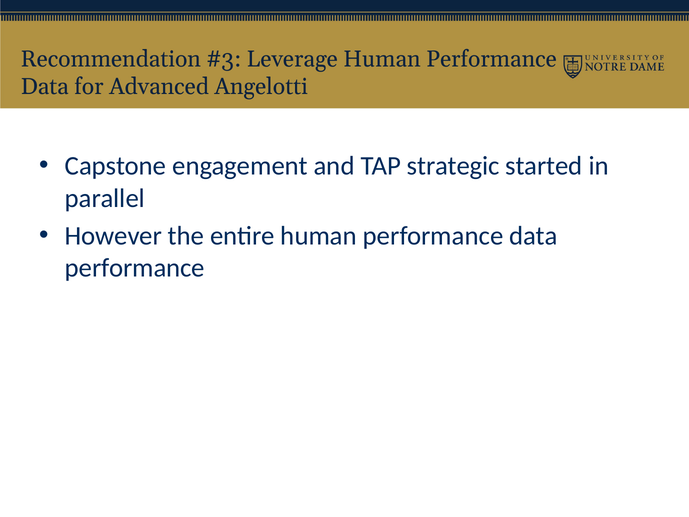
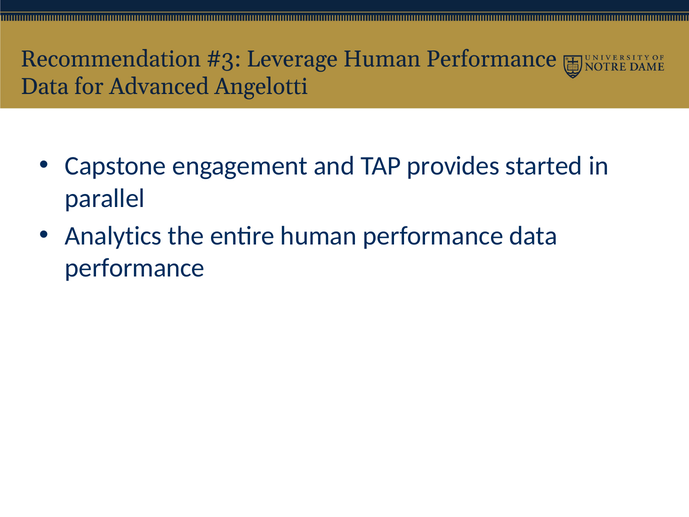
strategic: strategic -> provides
However: However -> Analytics
